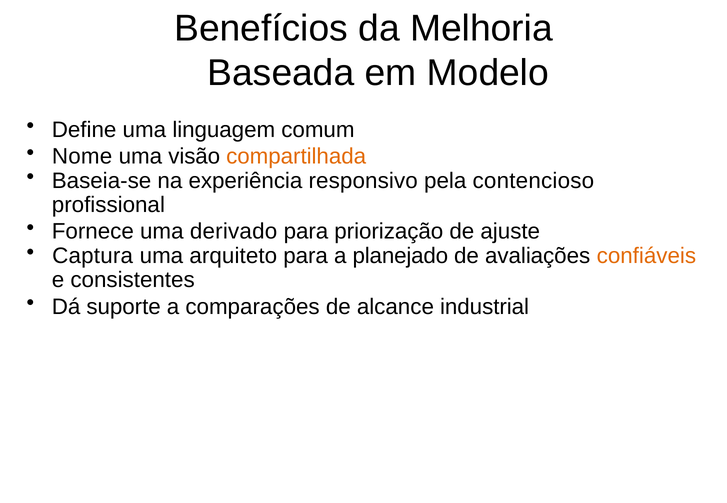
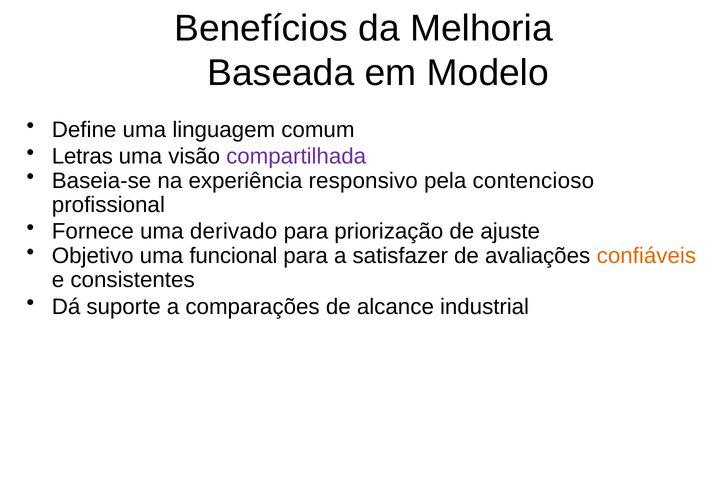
Nome: Nome -> Letras
compartilhada colour: orange -> purple
Captura: Captura -> Objetivo
arquiteto: arquiteto -> funcional
planejado: planejado -> satisfazer
